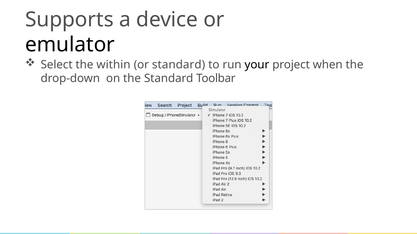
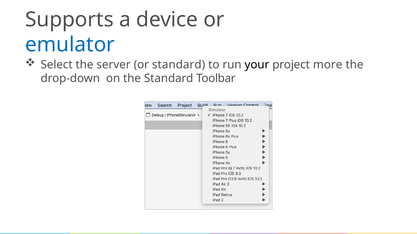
emulator colour: black -> blue
within: within -> server
when: when -> more
